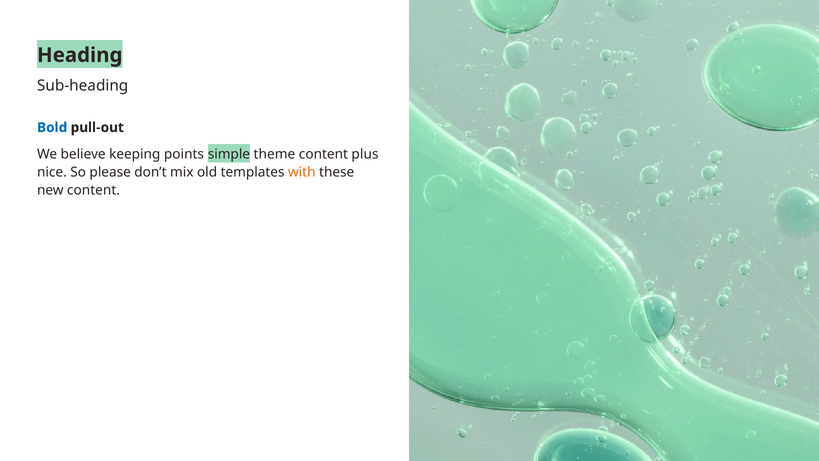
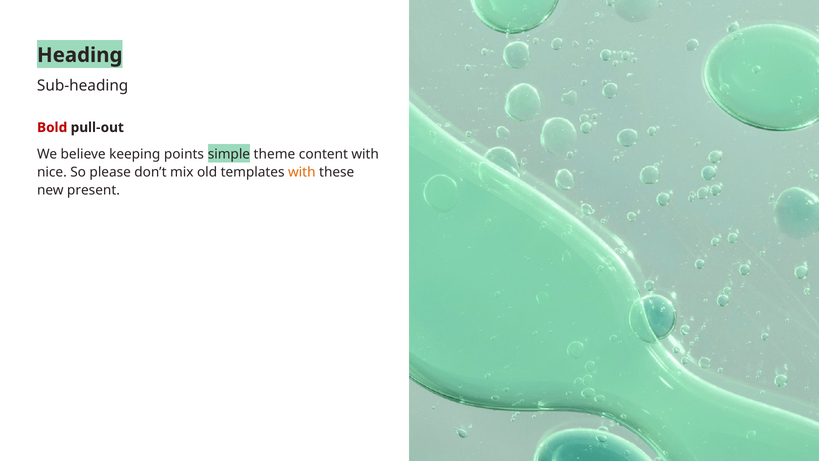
Bold colour: blue -> red
content plus: plus -> with
new content: content -> present
